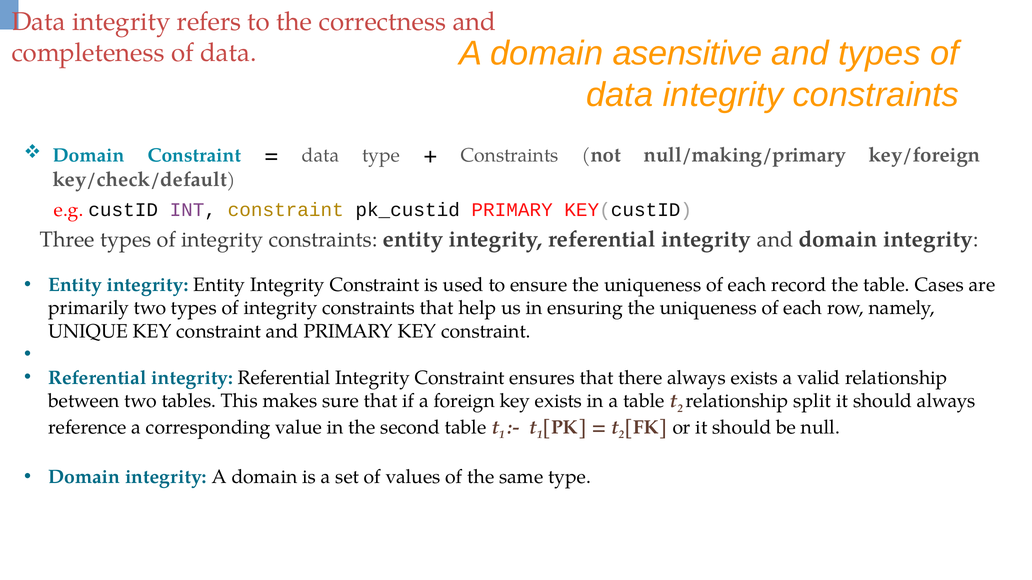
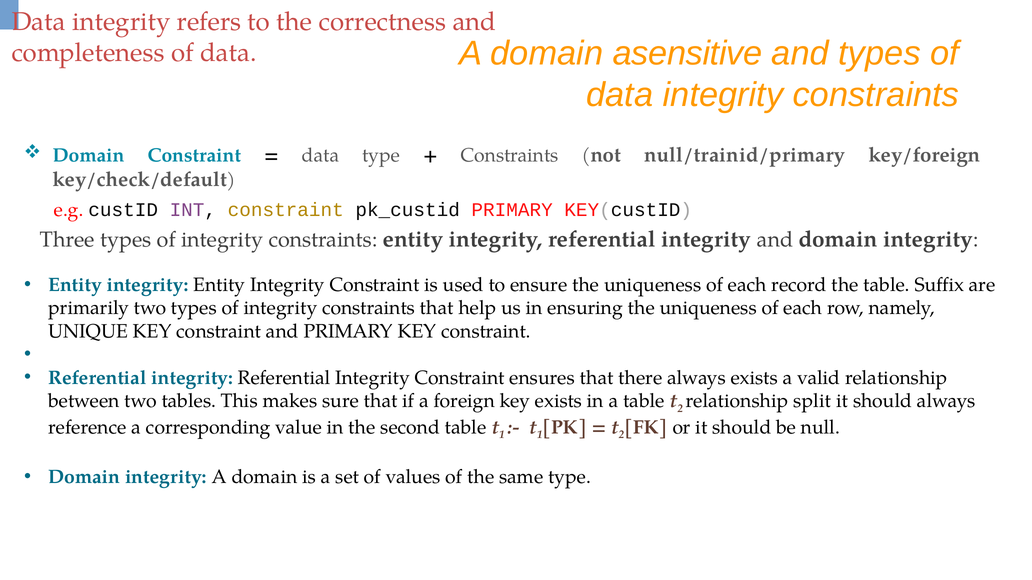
null/making/primary: null/making/primary -> null/trainid/primary
Cases: Cases -> Suffix
